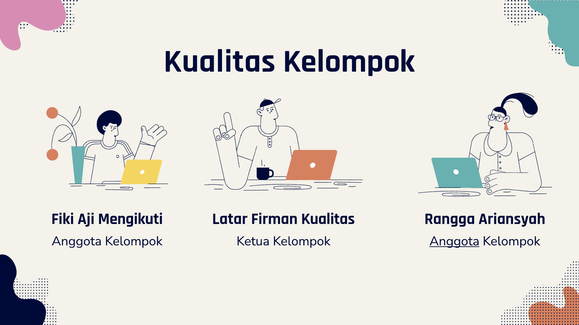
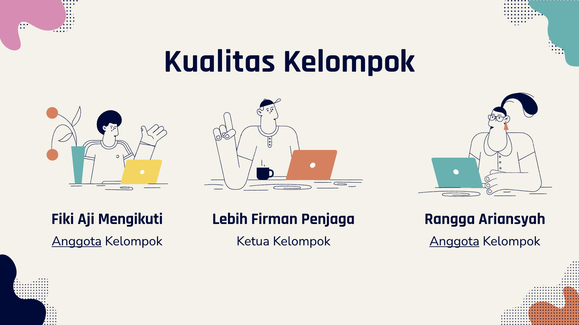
Latar: Latar -> Lebih
Firman Kualitas: Kualitas -> Penjaga
Anggota at (77, 242) underline: none -> present
